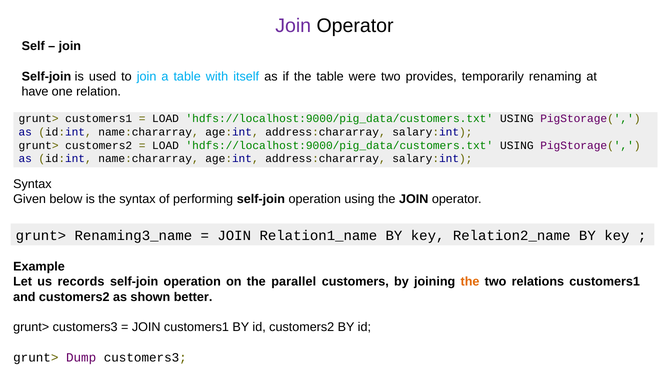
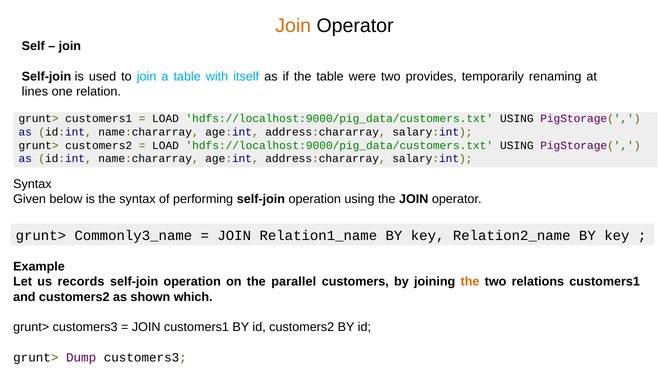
Join at (293, 26) colour: purple -> orange
have: have -> lines
Renaming3_name: Renaming3_name -> Commonly3_name
better: better -> which
